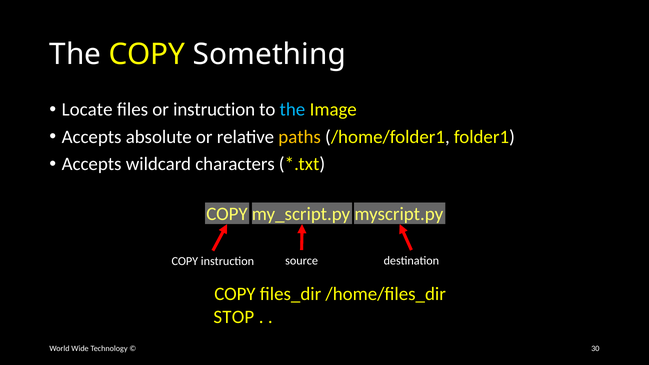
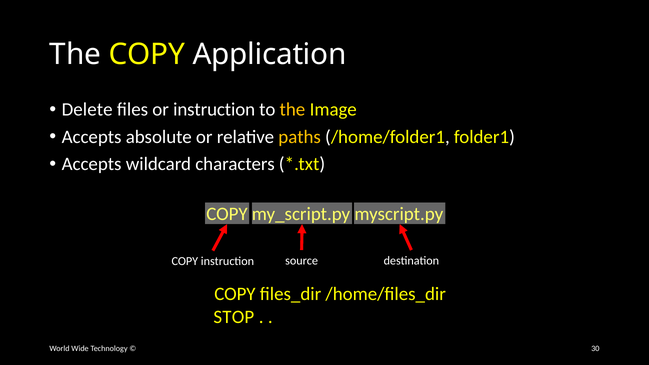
Something: Something -> Application
Locate: Locate -> Delete
the at (292, 110) colour: light blue -> yellow
